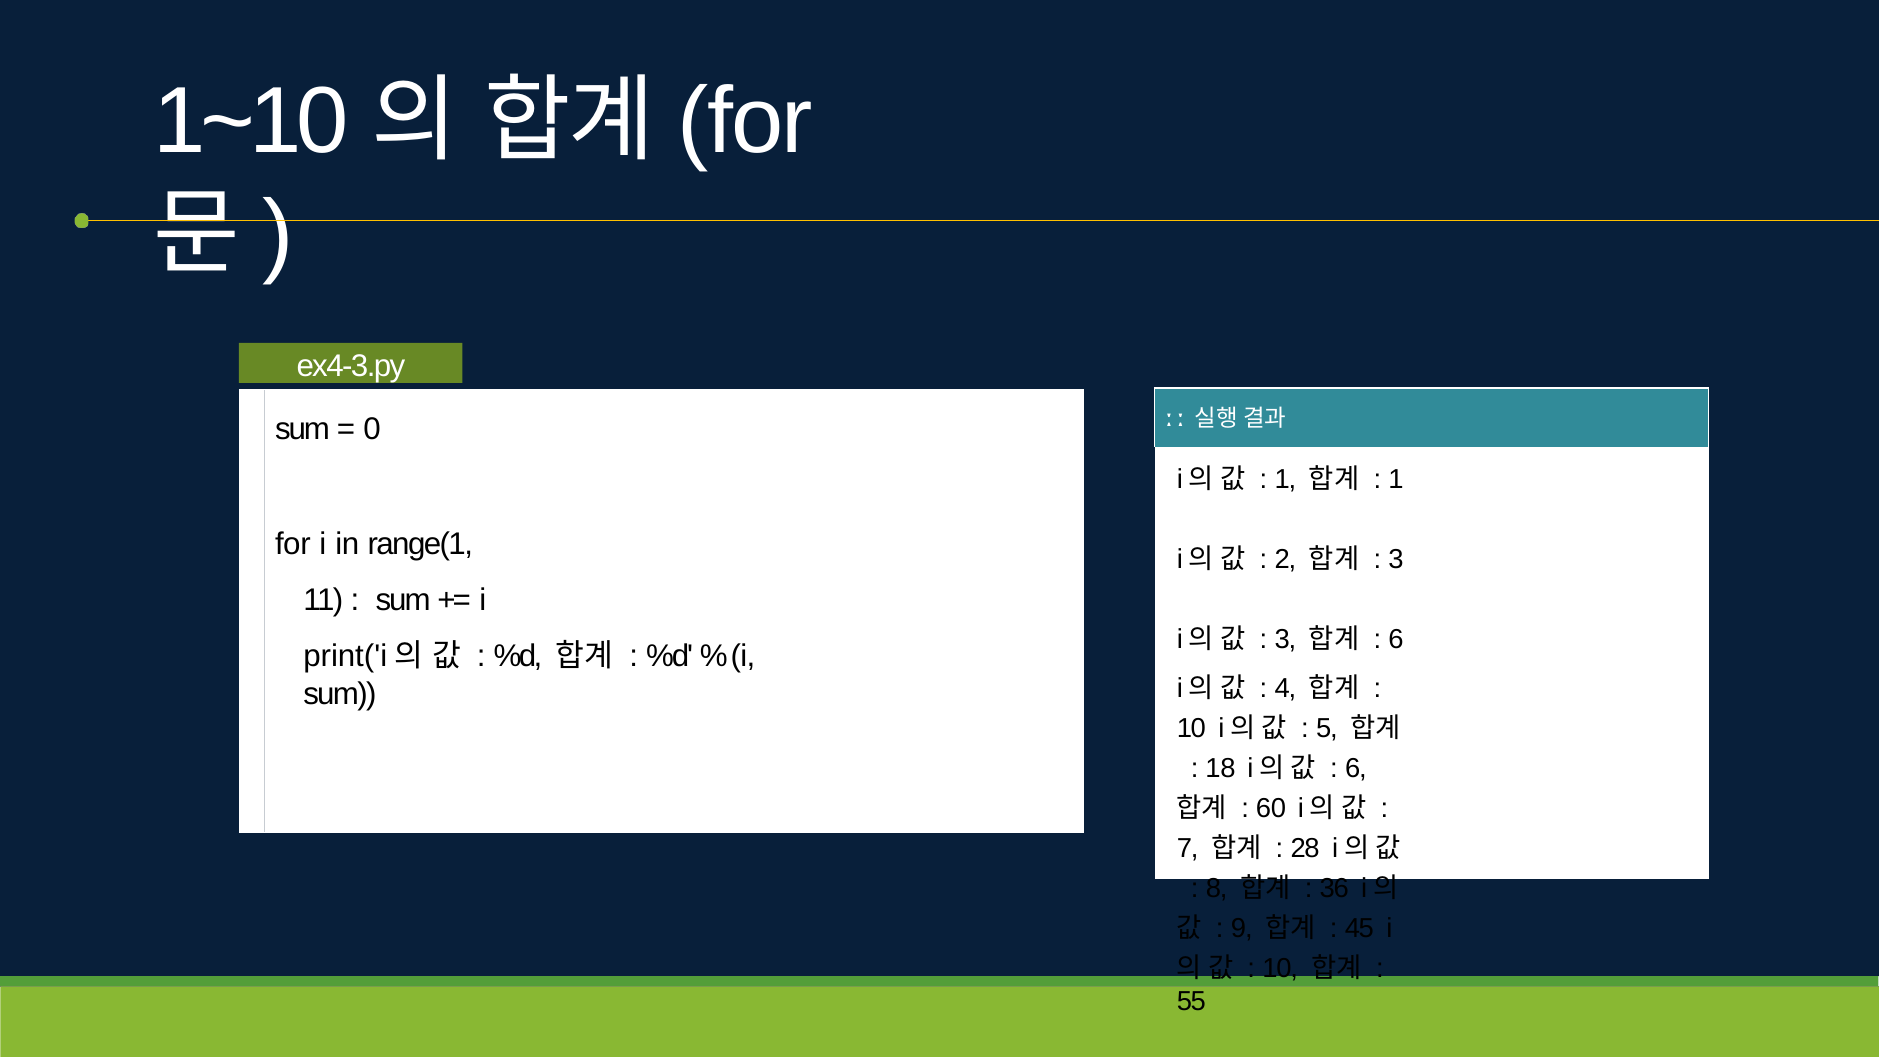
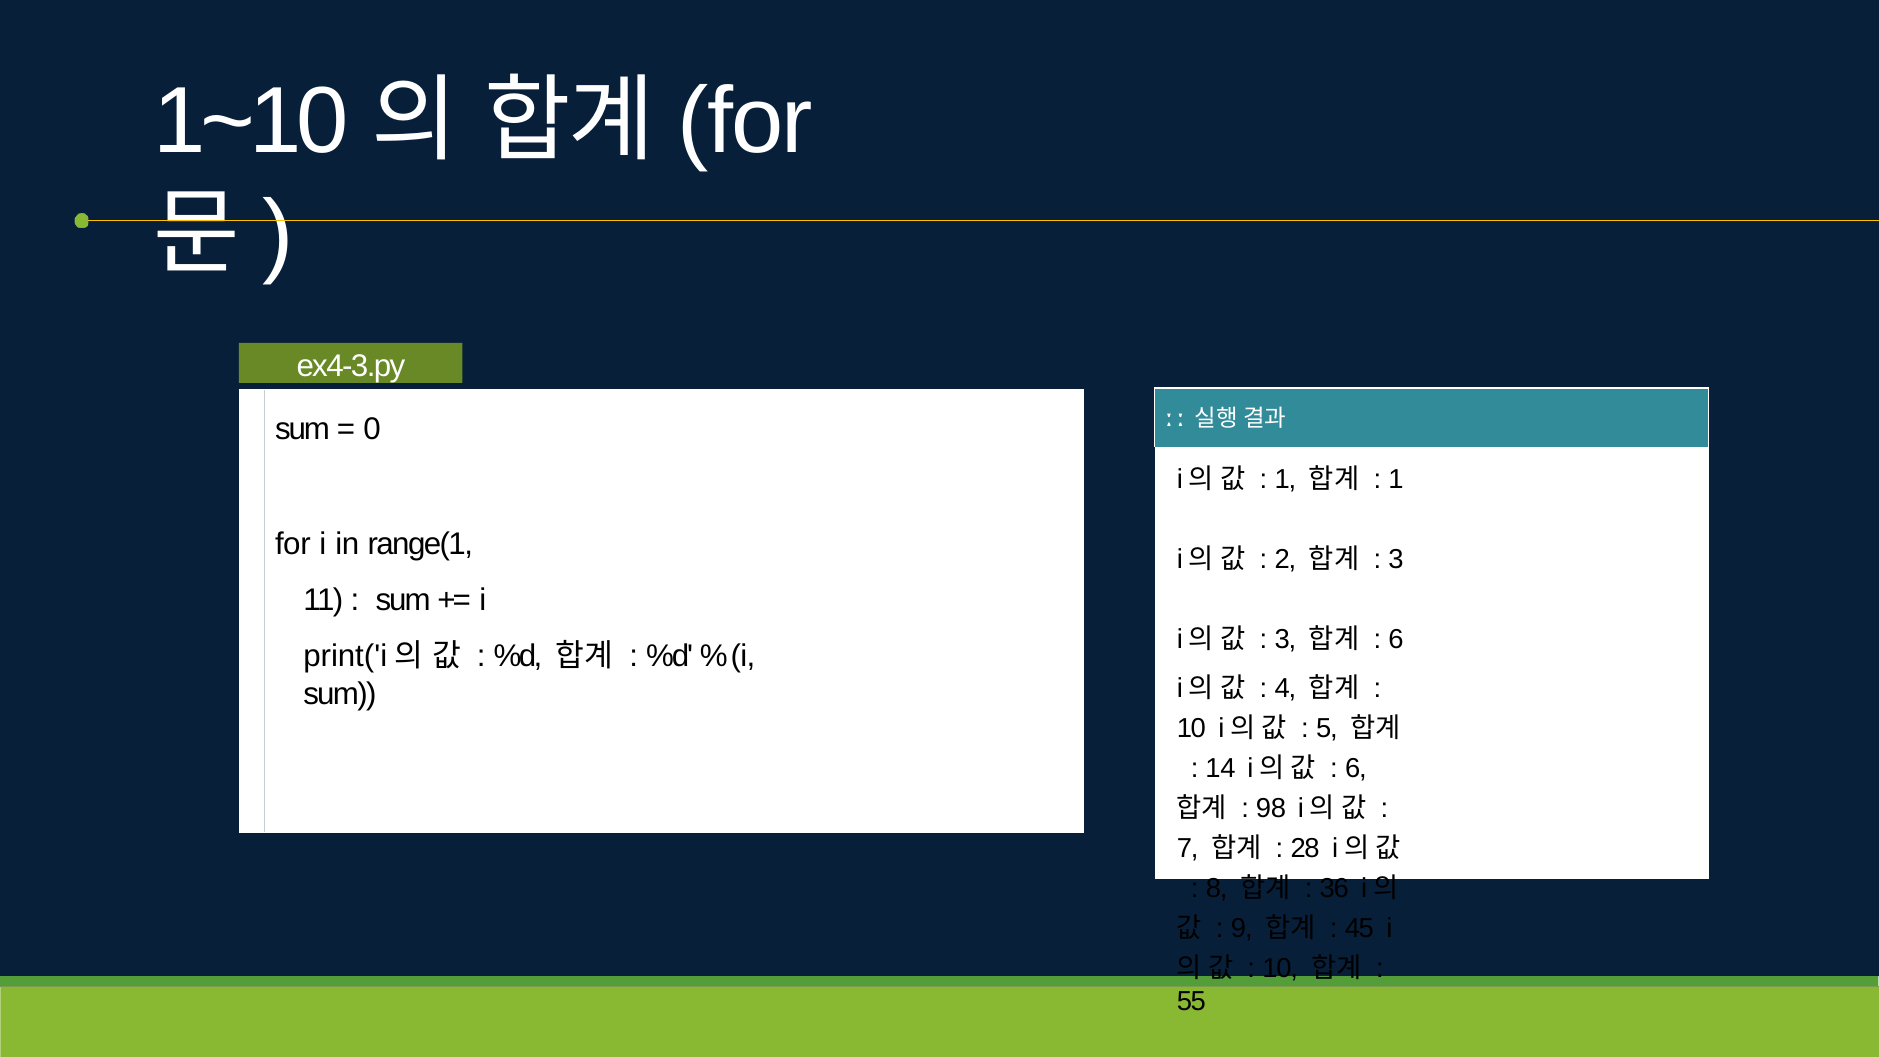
18: 18 -> 14
60: 60 -> 98
